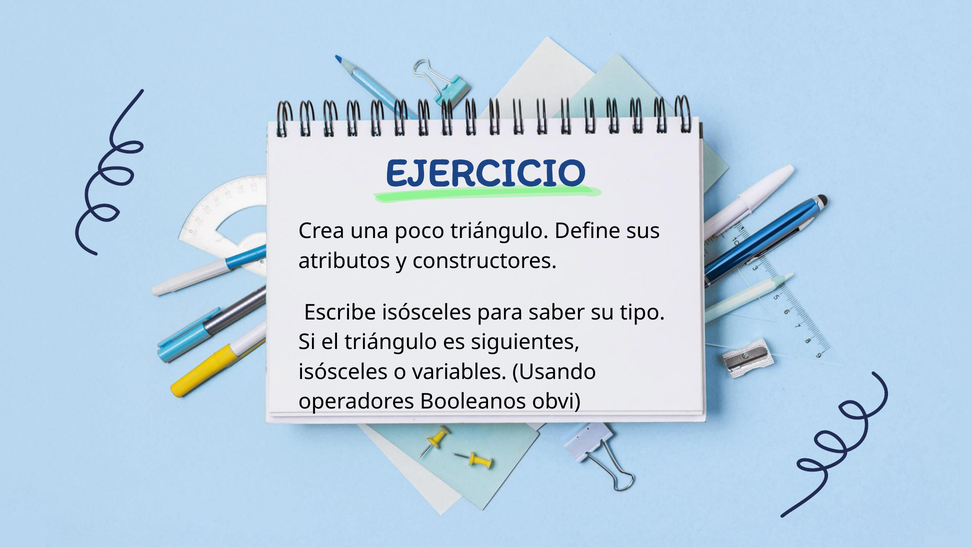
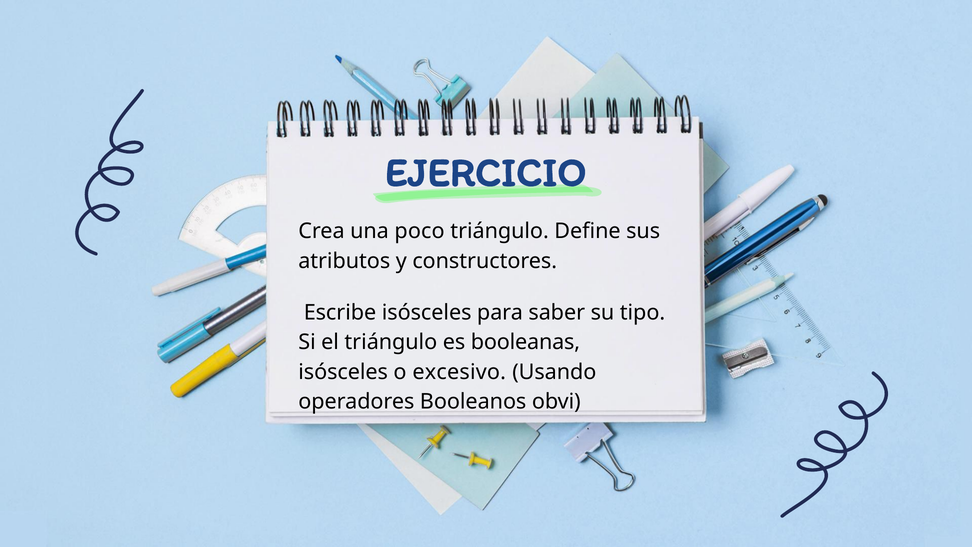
siguientes: siguientes -> booleanas
variables: variables -> excesivo
